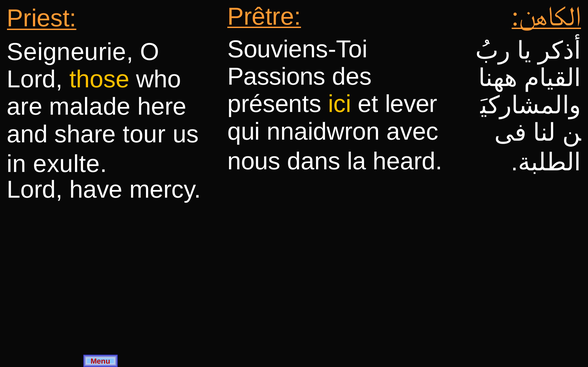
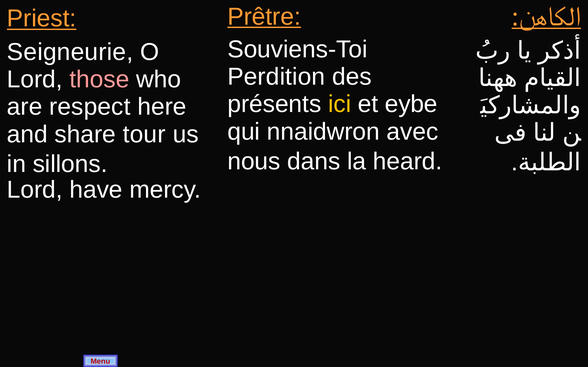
Passions: Passions -> Perdition
those colour: yellow -> pink
lever: lever -> eybe
malade: malade -> respect
exulte: exulte -> sillons
